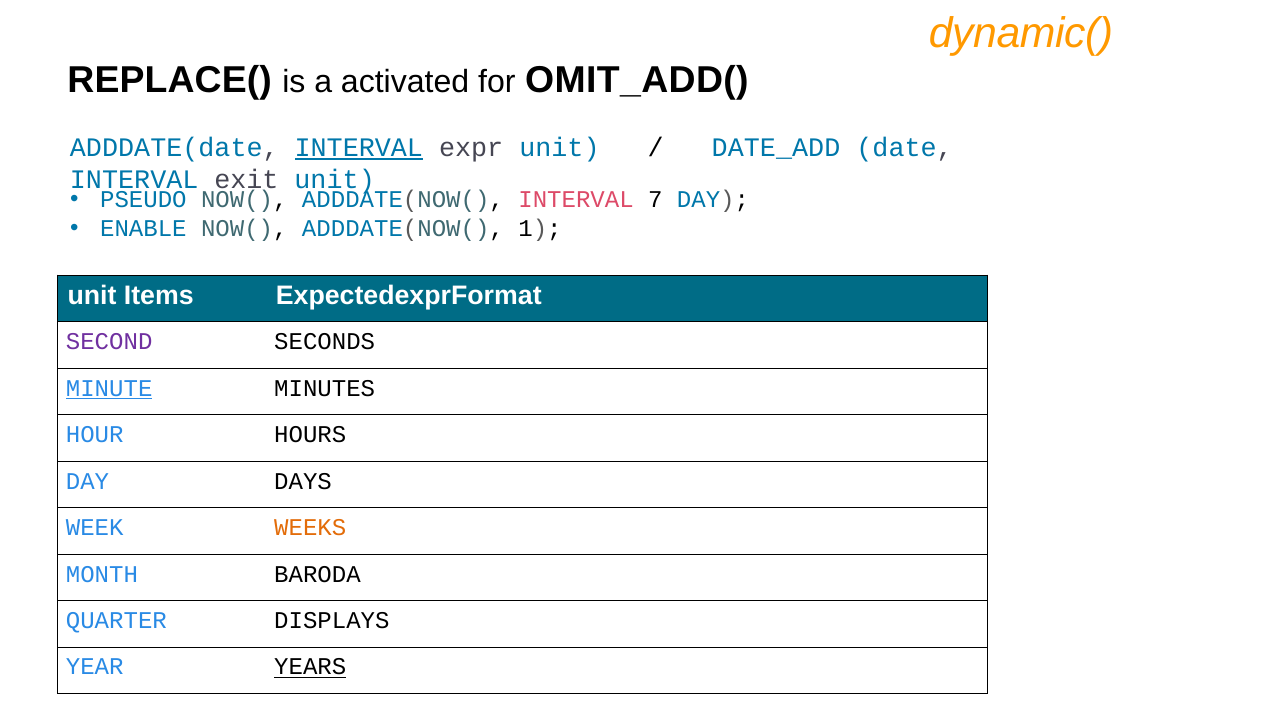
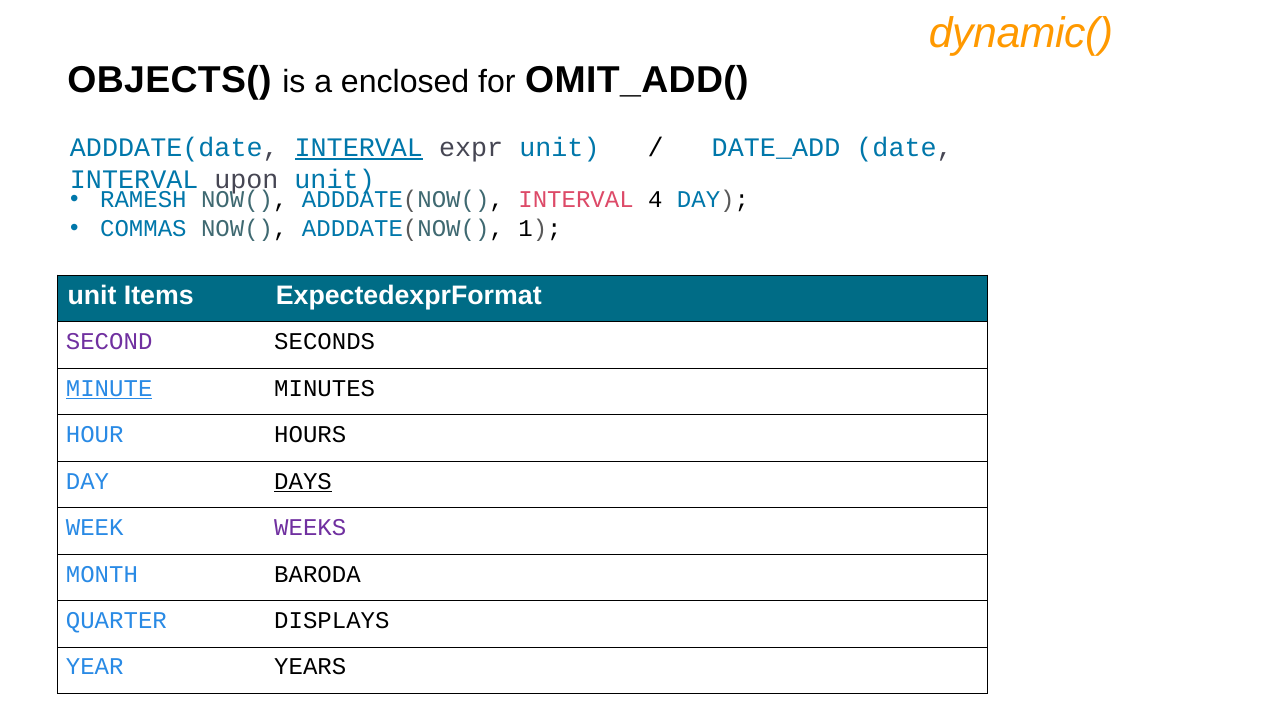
REPLACE(: REPLACE( -> OBJECTS(
activated: activated -> enclosed
exit: exit -> upon
PSEUDO: PSEUDO -> RAMESH
7: 7 -> 4
ENABLE: ENABLE -> COMMAS
DAYS underline: none -> present
WEEKS colour: orange -> purple
YEARS underline: present -> none
